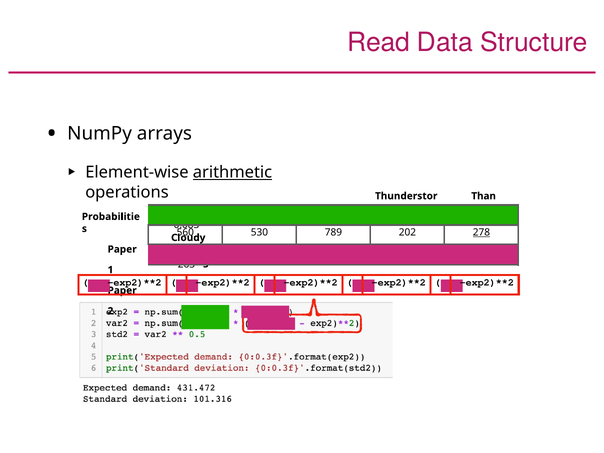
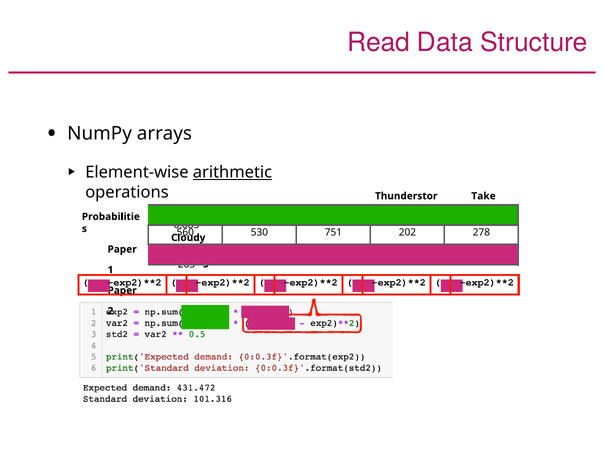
Than: Than -> Take
789: 789 -> 751
278 underline: present -> none
